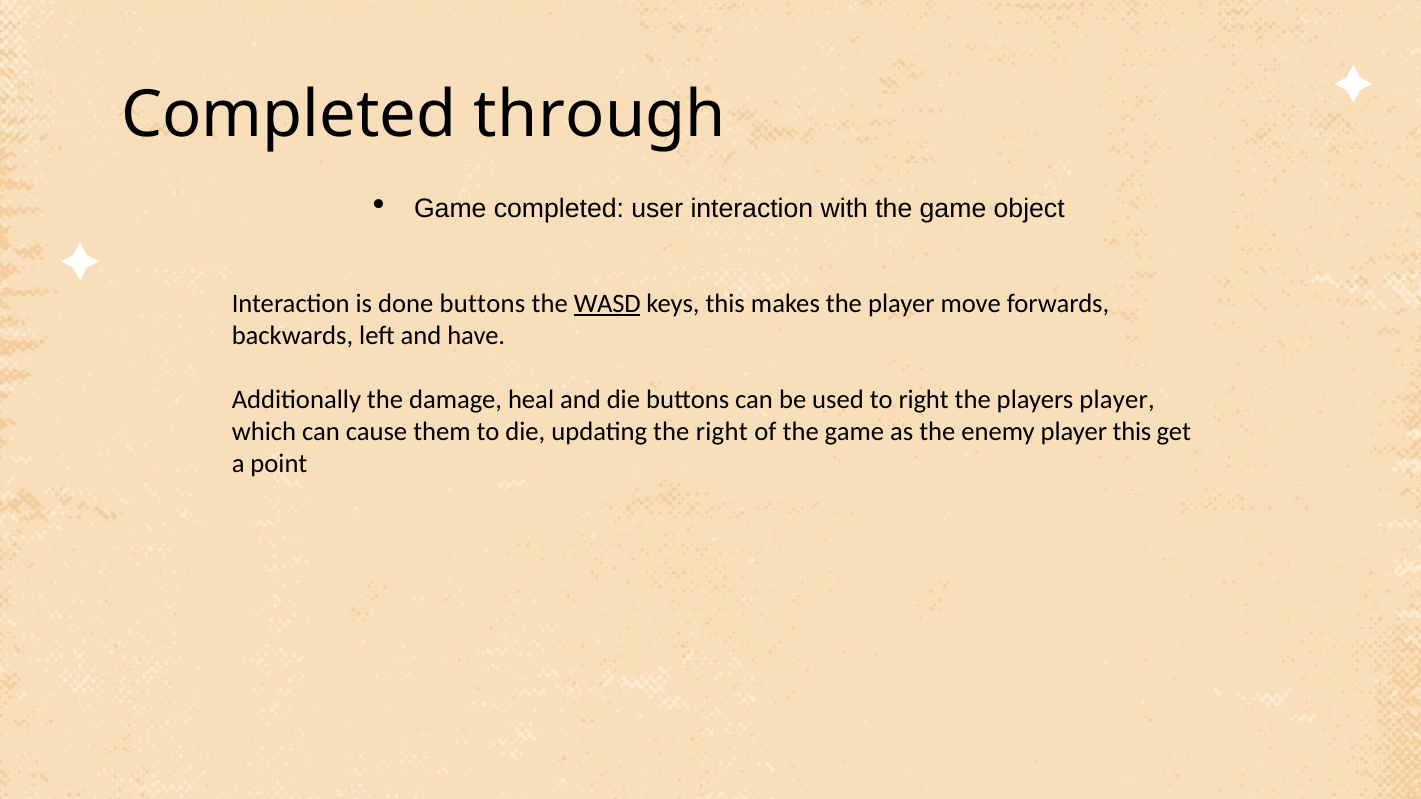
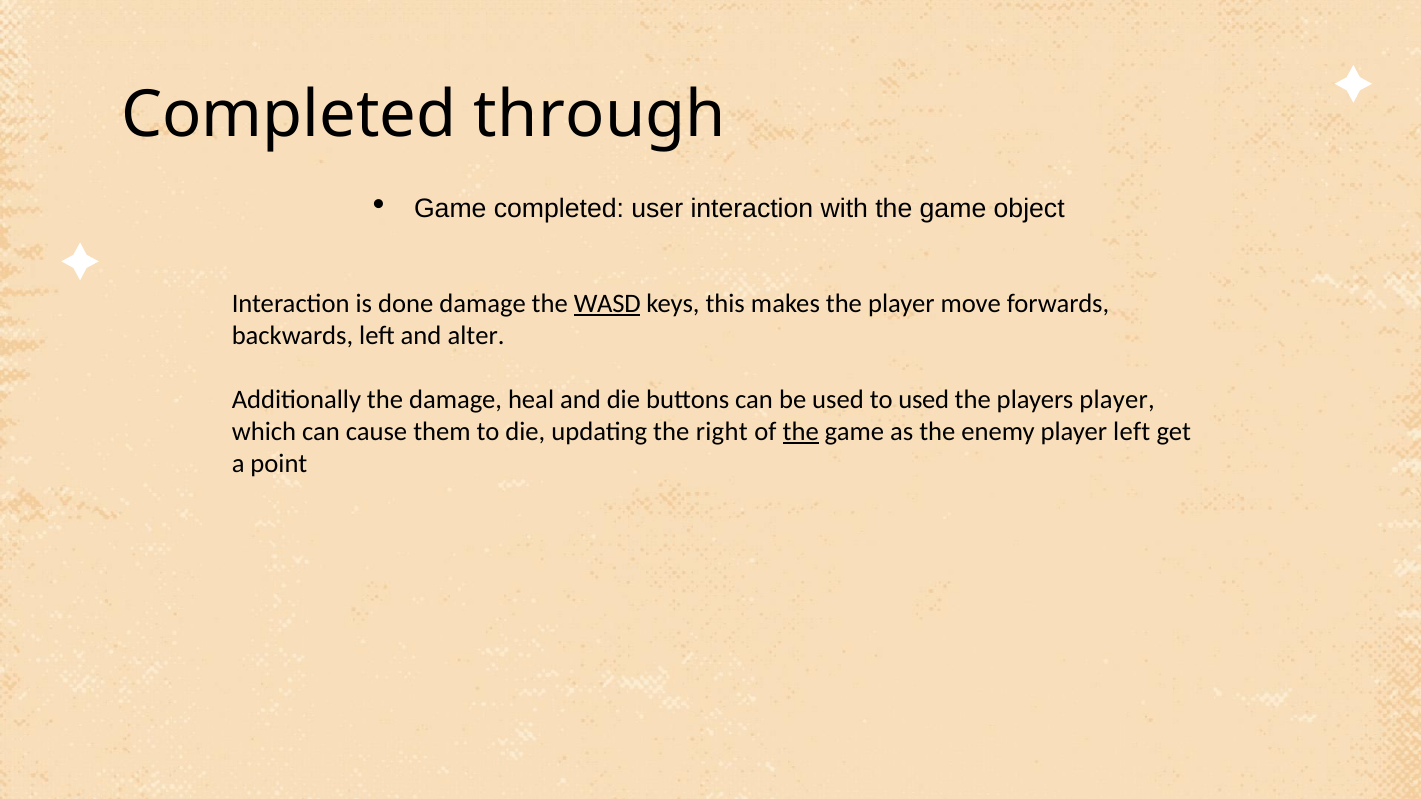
done buttons: buttons -> damage
have: have -> alter
to right: right -> used
the at (801, 432) underline: none -> present
player this: this -> left
